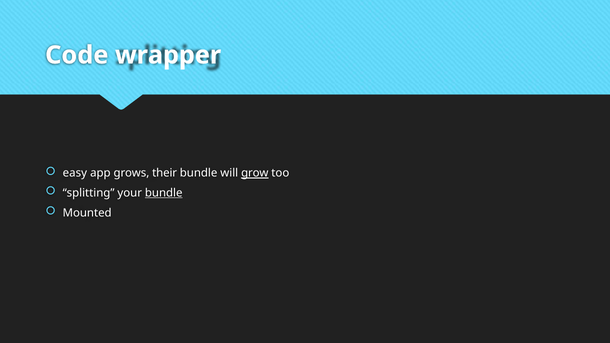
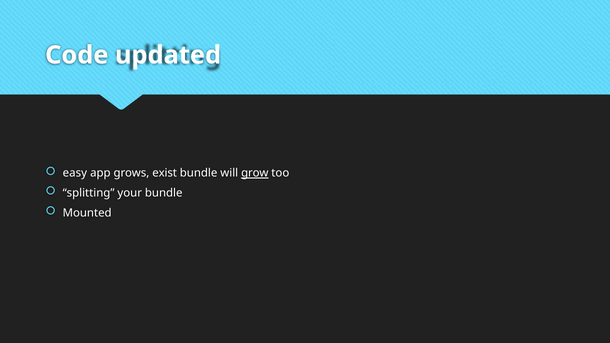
wrapper: wrapper -> updated
their: their -> exist
bundle at (164, 193) underline: present -> none
